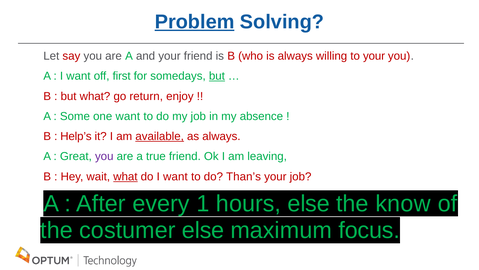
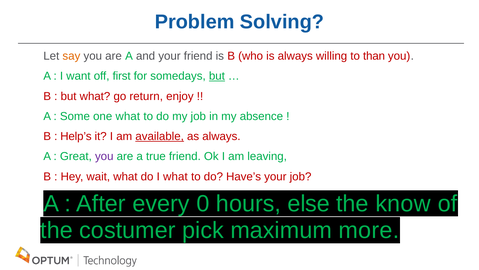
Problem underline: present -> none
say colour: red -> orange
to your: your -> than
one want: want -> what
what at (125, 176) underline: present -> none
do I want: want -> what
Than’s: Than’s -> Have’s
1: 1 -> 0
costumer else: else -> pick
focus: focus -> more
